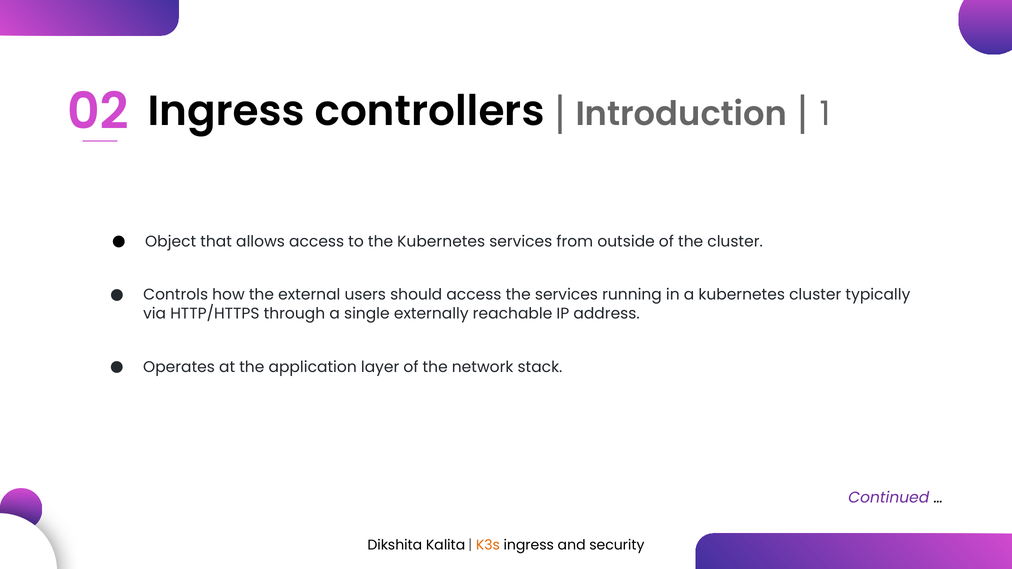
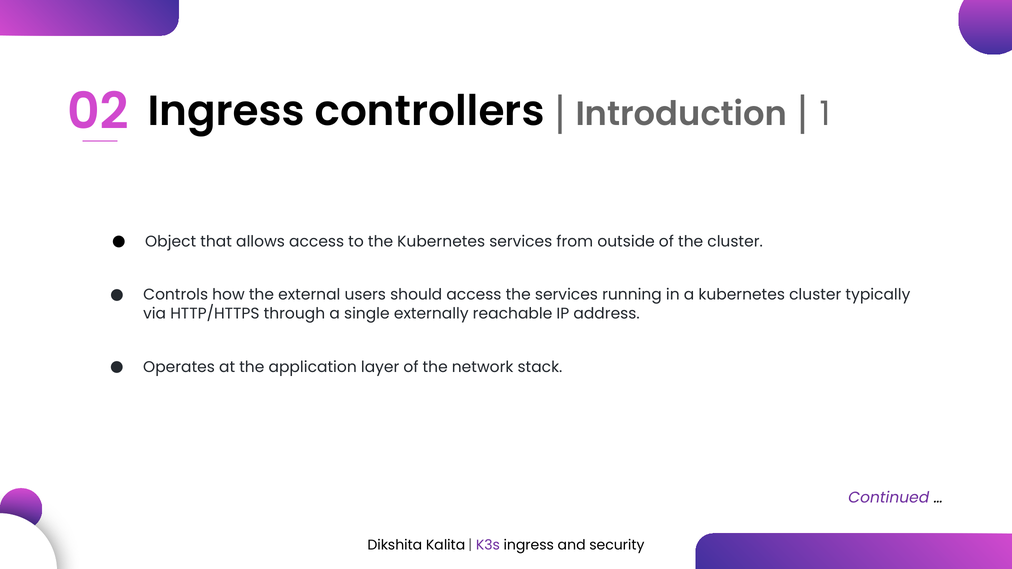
K3s colour: orange -> purple
